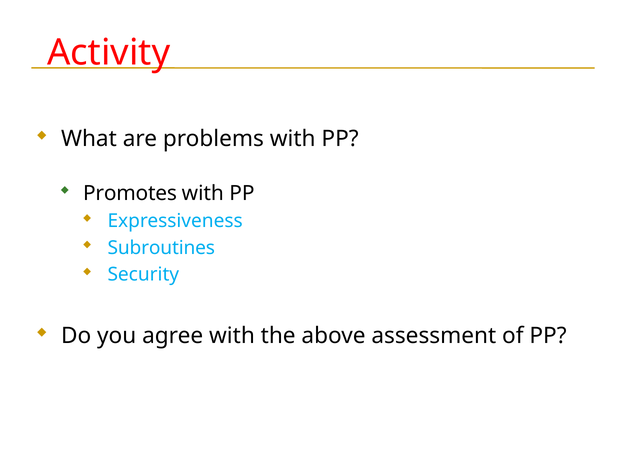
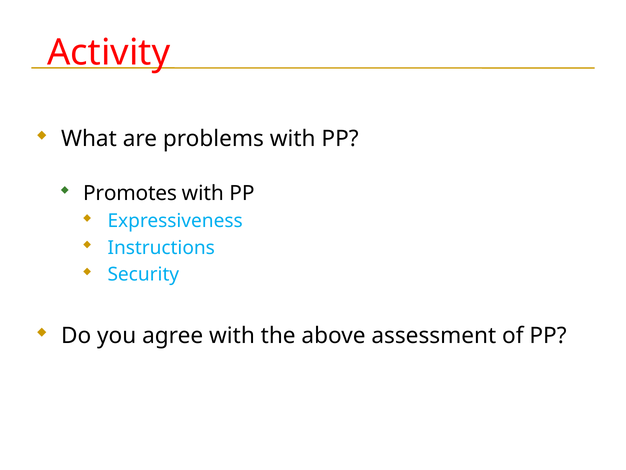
Subroutines: Subroutines -> Instructions
